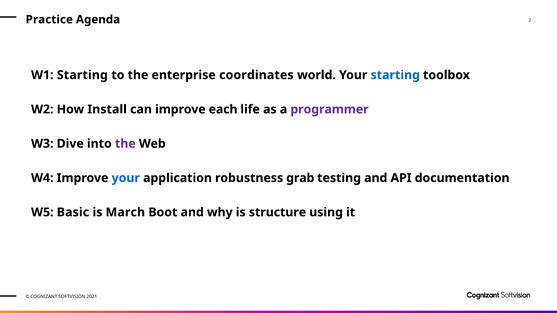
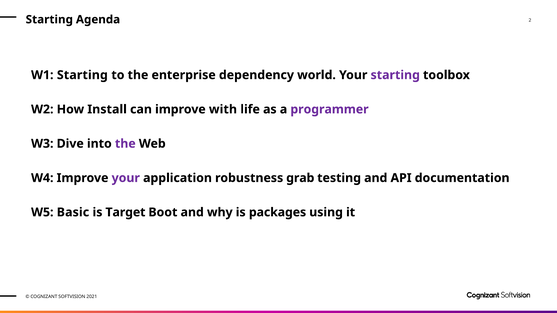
Practice at (49, 20): Practice -> Starting
coordinates: coordinates -> dependency
starting at (395, 75) colour: blue -> purple
each: each -> with
your at (126, 178) colour: blue -> purple
March: March -> Target
structure: structure -> packages
